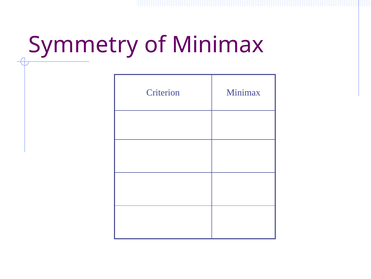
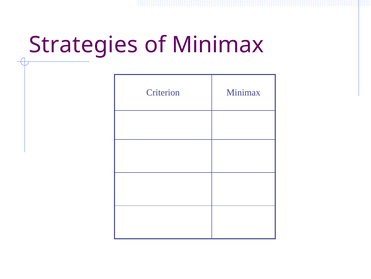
Symmetry: Symmetry -> Strategies
